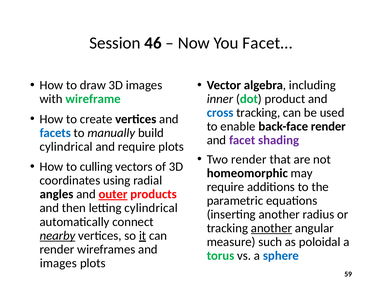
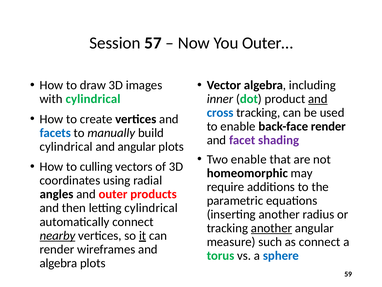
46: 46 -> 57
Facet…: Facet… -> Outer…
with wireframe: wireframe -> cylindrical
and at (318, 99) underline: none -> present
and require: require -> angular
Two render: render -> enable
outer underline: present -> none
as poloidal: poloidal -> connect
images at (58, 263): images -> algebra
